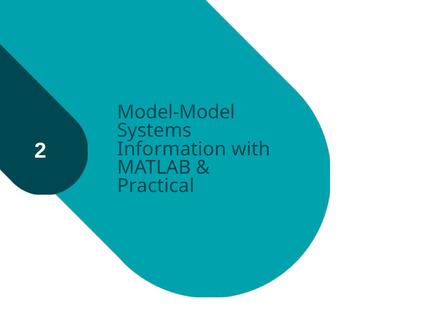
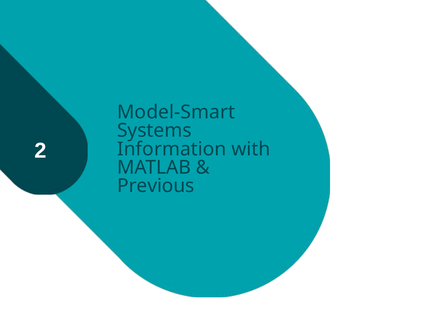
Model-Model: Model-Model -> Model-Smart
Practical: Practical -> Previous
